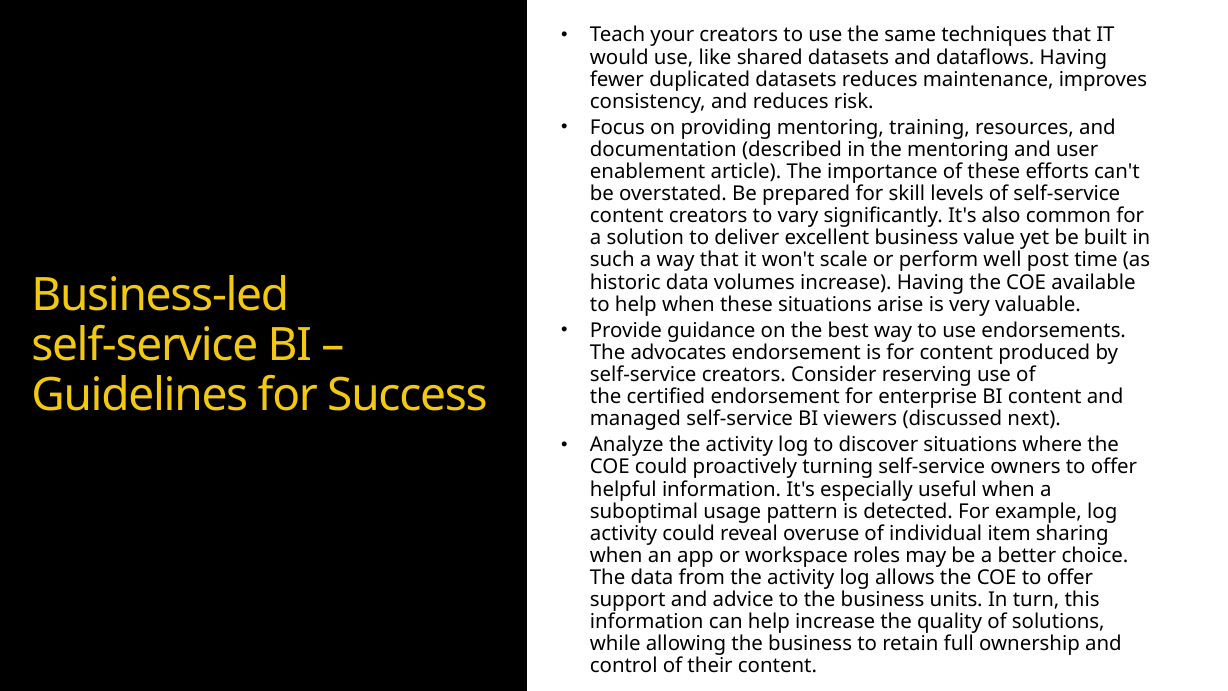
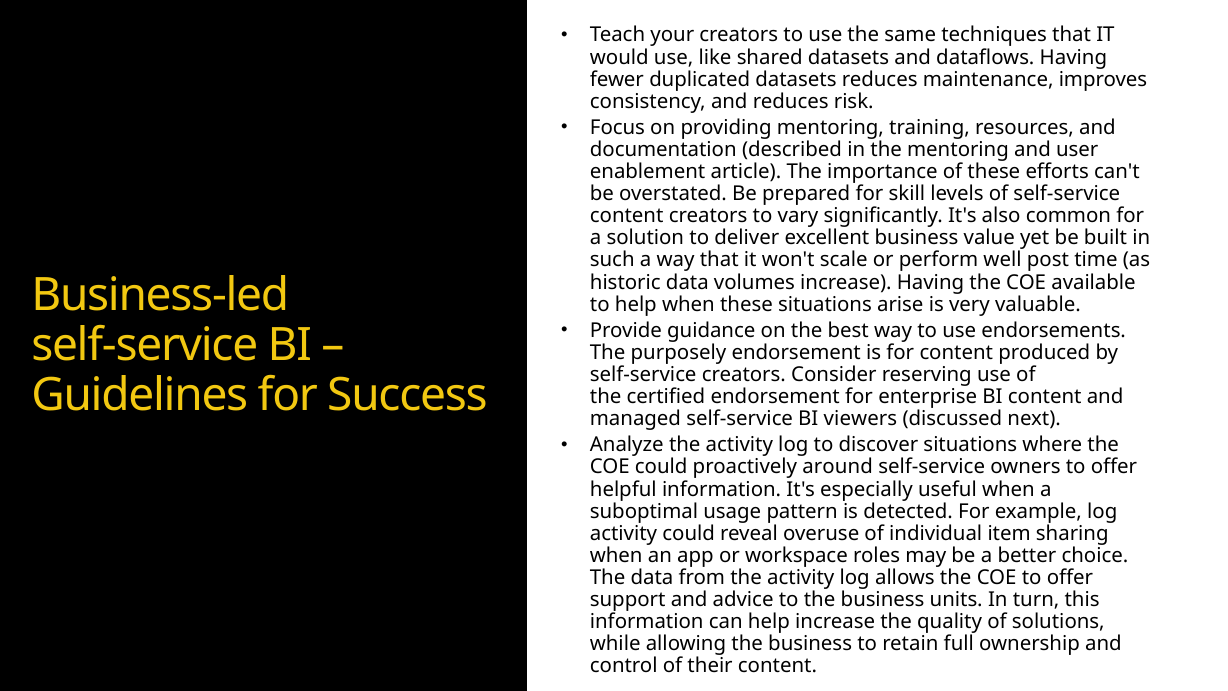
advocates: advocates -> purposely
turning: turning -> around
